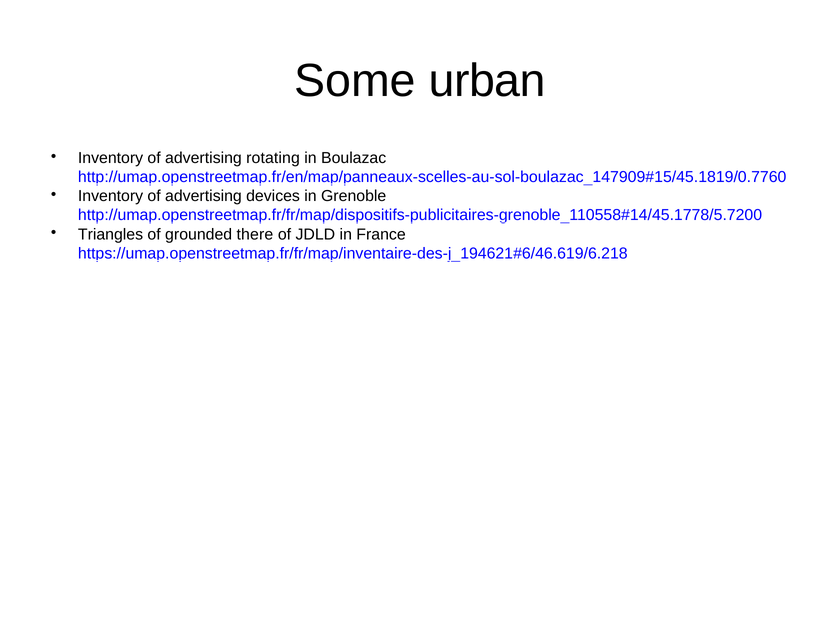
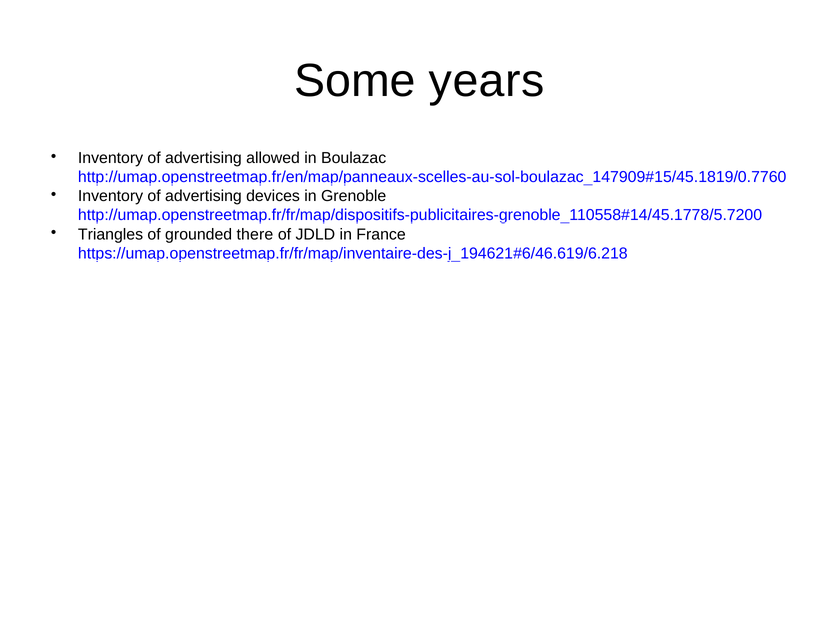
urban: urban -> years
rotating: rotating -> allowed
